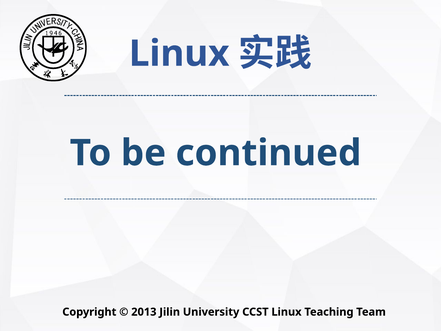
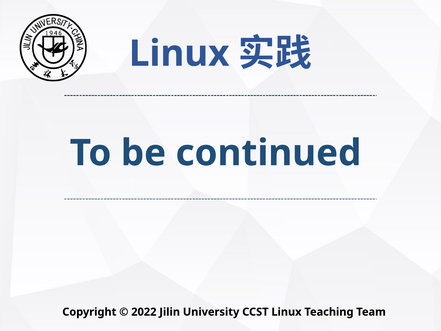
2013: 2013 -> 2022
